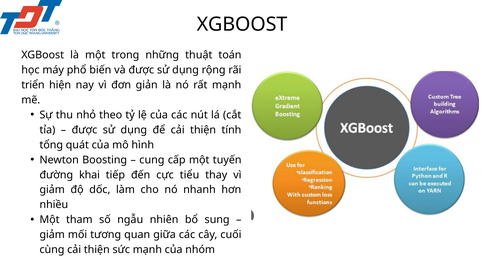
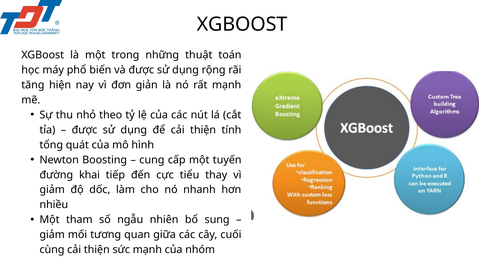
triển: triển -> tăng
